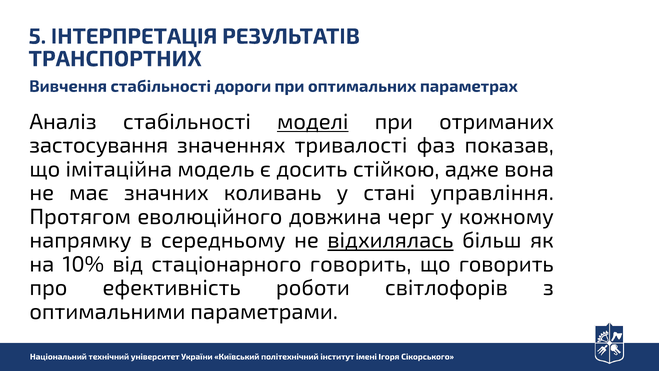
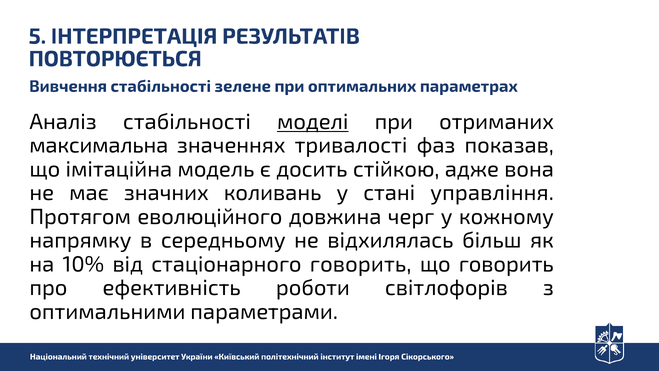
ТРАНСПОРТНИХ: ТРАНСПОРТНИХ -> ПОВТОРЮЄТЬСЯ
дороги: дороги -> зелене
застосування: застосування -> максимальна
відхилялась underline: present -> none
